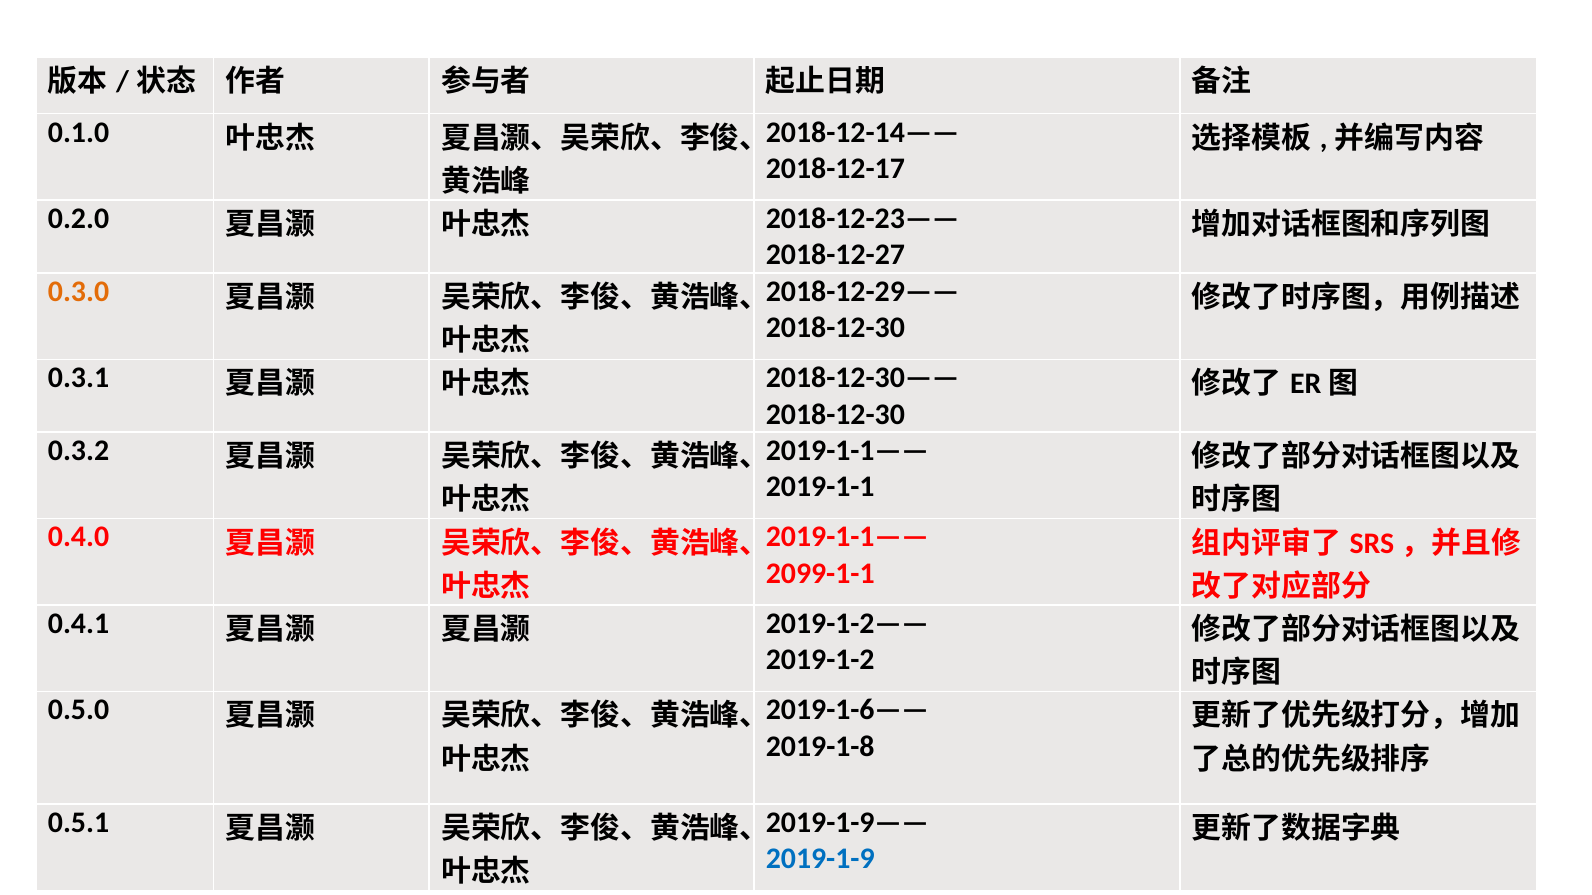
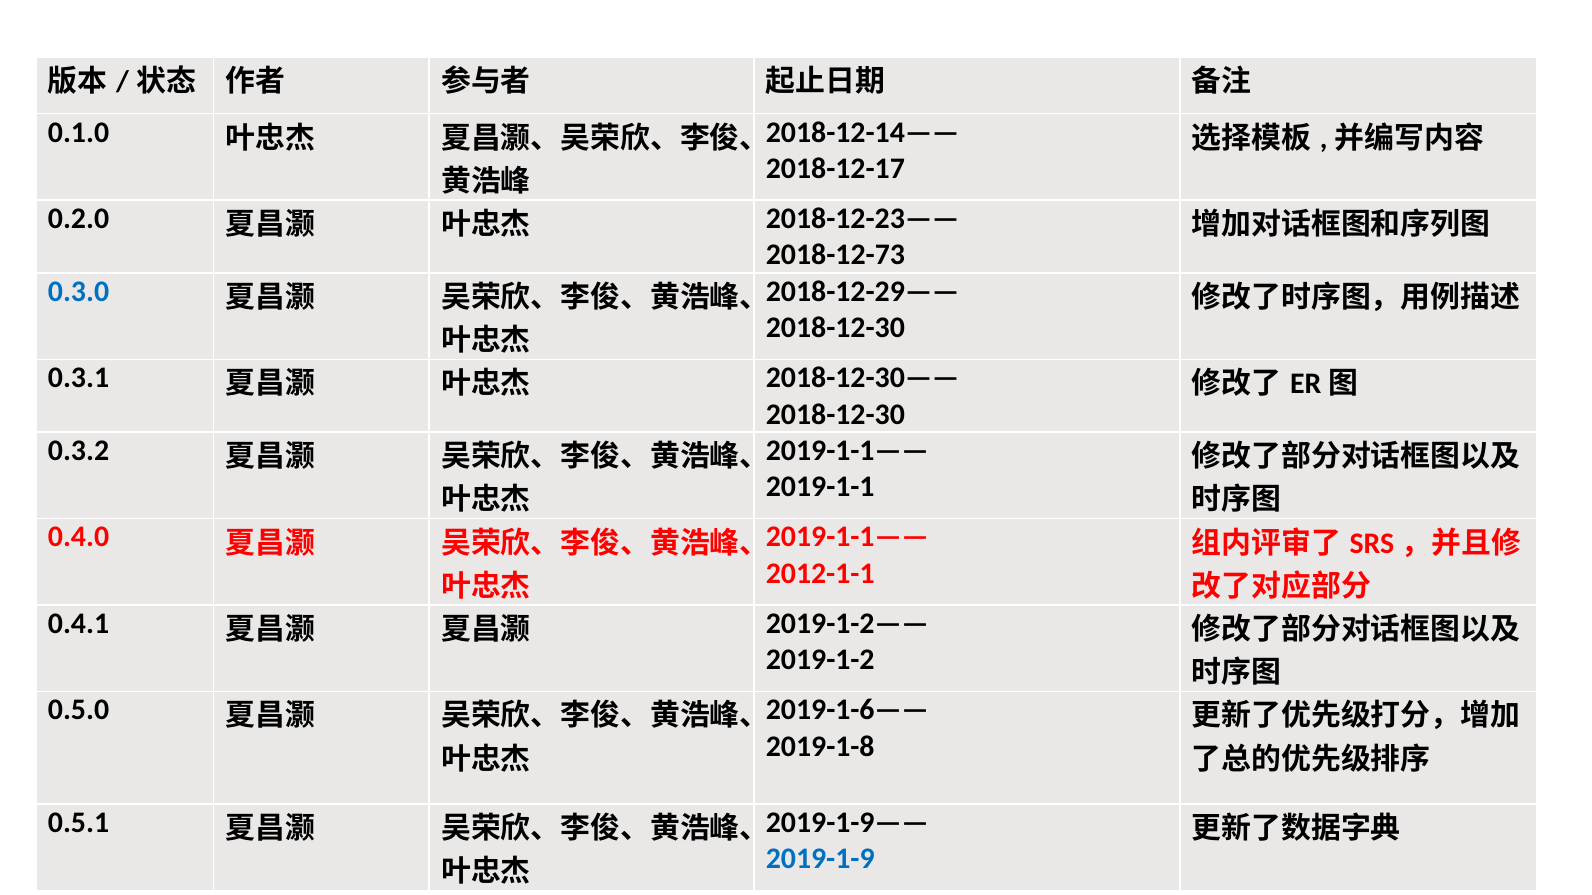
2018-12-27: 2018-12-27 -> 2018-12-73
0.3.0 colour: orange -> blue
2099-1-1: 2099-1-1 -> 2012-1-1
